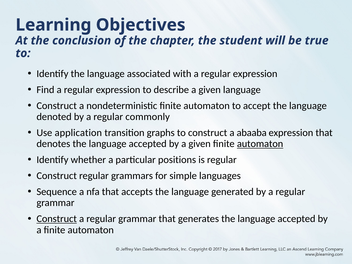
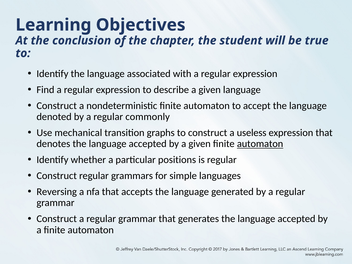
application: application -> mechanical
abaaba: abaaba -> useless
Sequence: Sequence -> Reversing
Construct at (57, 219) underline: present -> none
